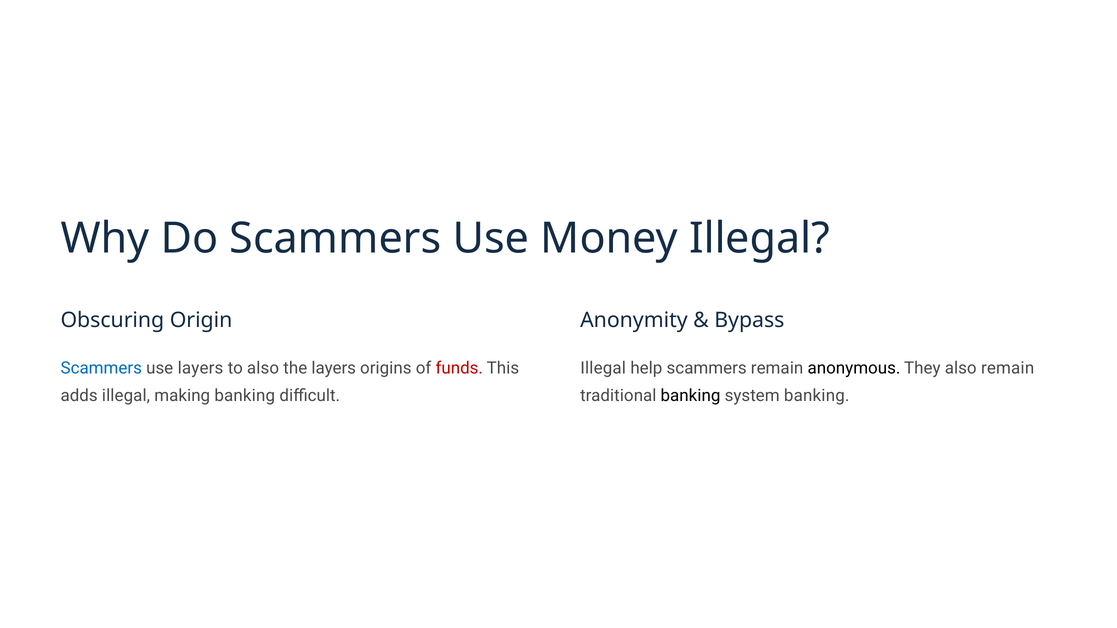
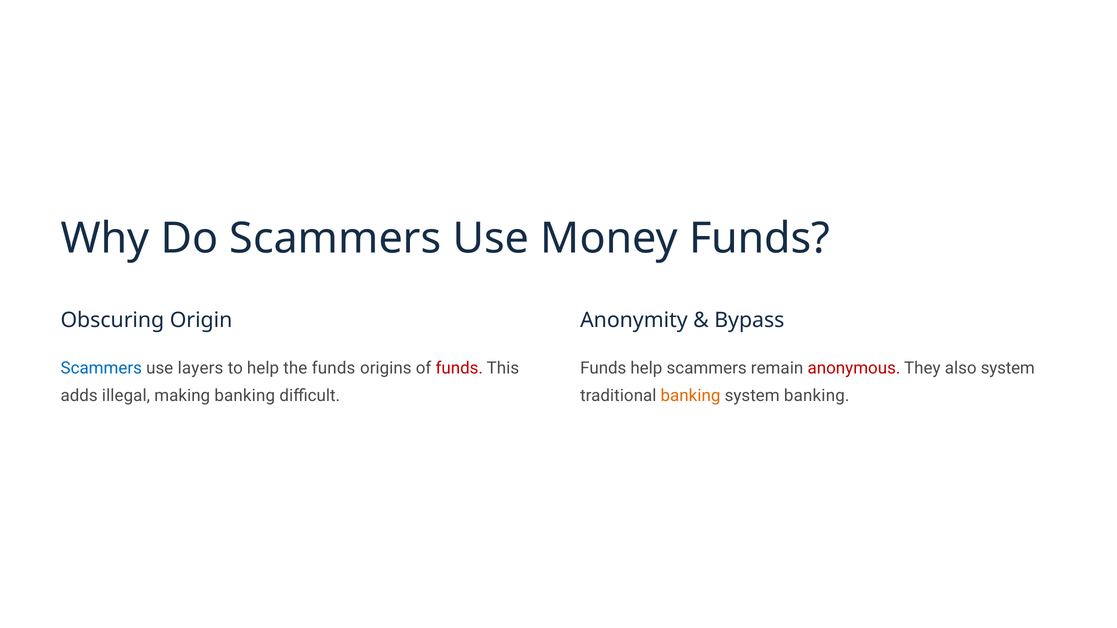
Money Illegal: Illegal -> Funds
to also: also -> help
the layers: layers -> funds
Illegal at (603, 368): Illegal -> Funds
anonymous colour: black -> red
also remain: remain -> system
banking at (691, 396) colour: black -> orange
